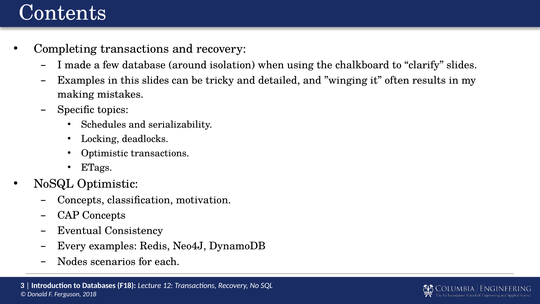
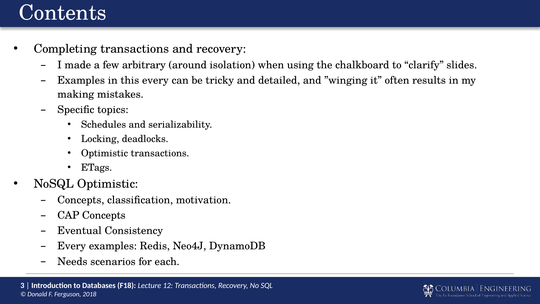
database: database -> arbitrary
this slides: slides -> every
Nodes: Nodes -> Needs
